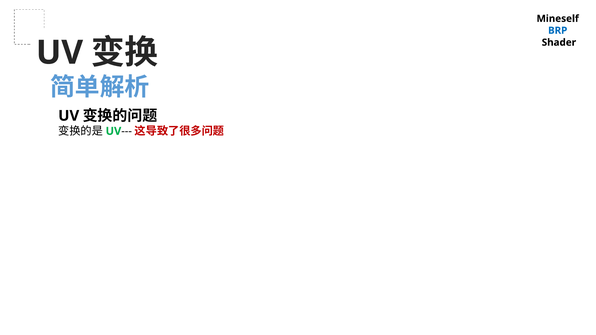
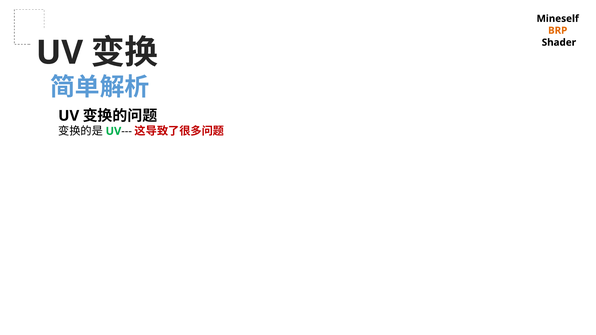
BRP colour: blue -> orange
